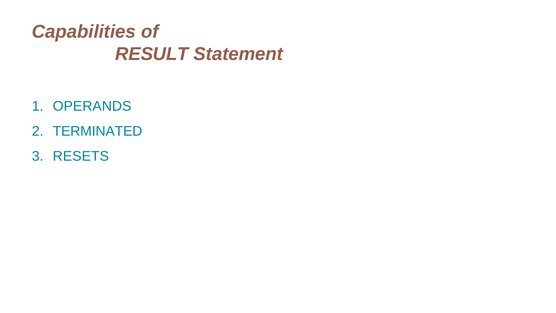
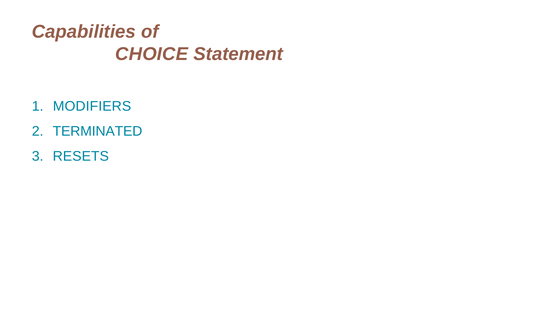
RESULT: RESULT -> CHOICE
OPERANDS: OPERANDS -> MODIFIERS
